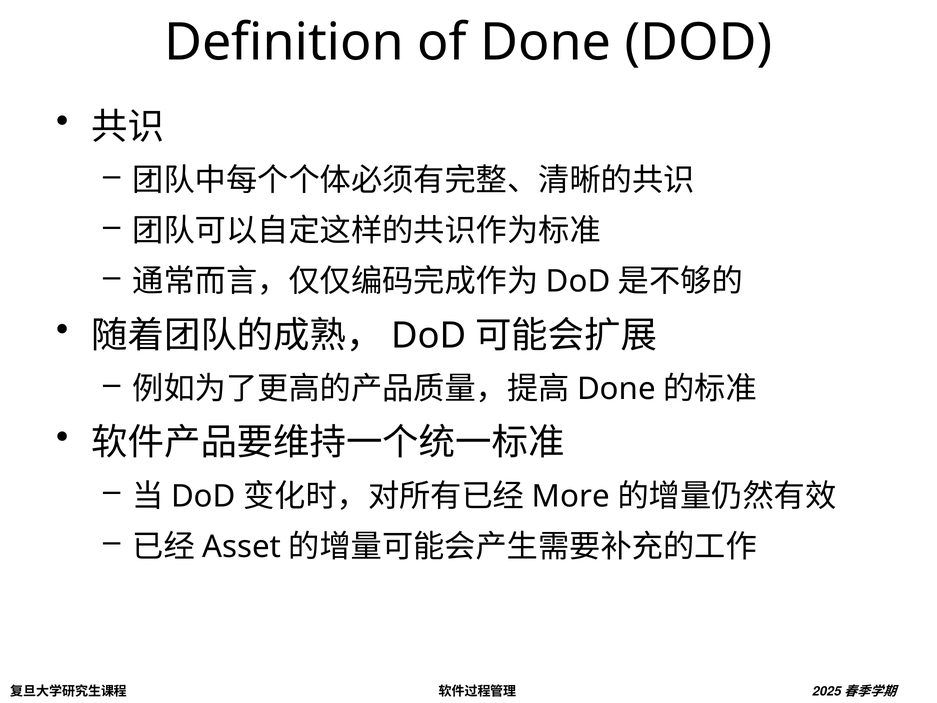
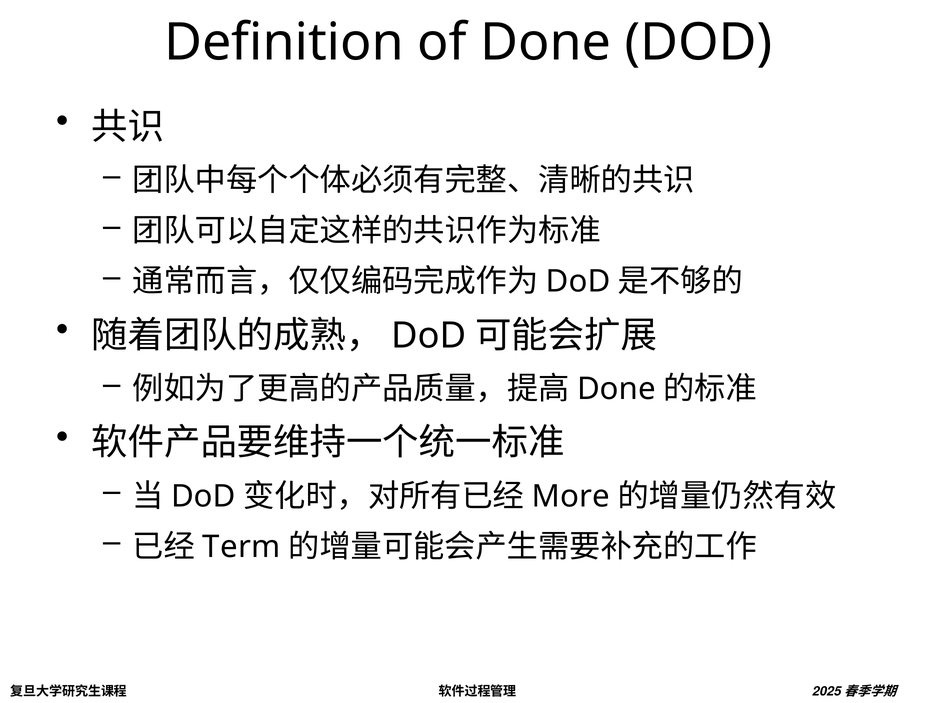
Asset: Asset -> Term
